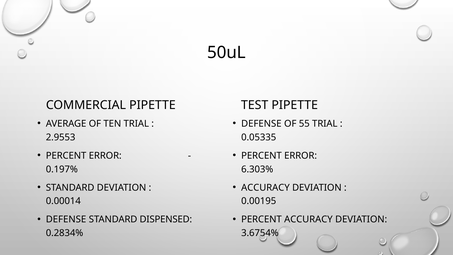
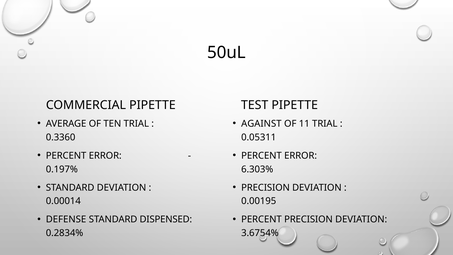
DEFENSE at (261, 124): DEFENSE -> AGAINST
55: 55 -> 11
2.9553: 2.9553 -> 0.3360
0.05335: 0.05335 -> 0.05311
ACCURACY at (265, 187): ACCURACY -> PRECISION
PERCENT ACCURACY: ACCURACY -> PRECISION
